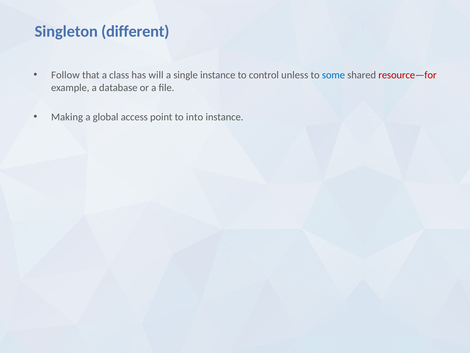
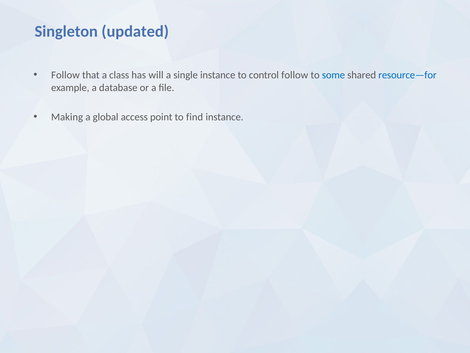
different: different -> updated
control unless: unless -> follow
resource—for colour: red -> blue
into: into -> find
